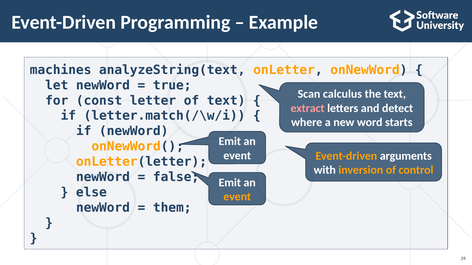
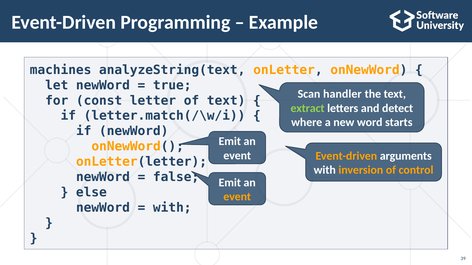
calculus: calculus -> handler
extract colour: pink -> light green
them at (172, 208): them -> with
